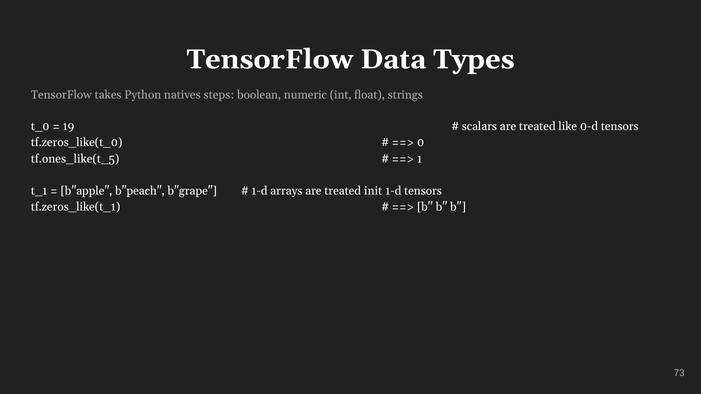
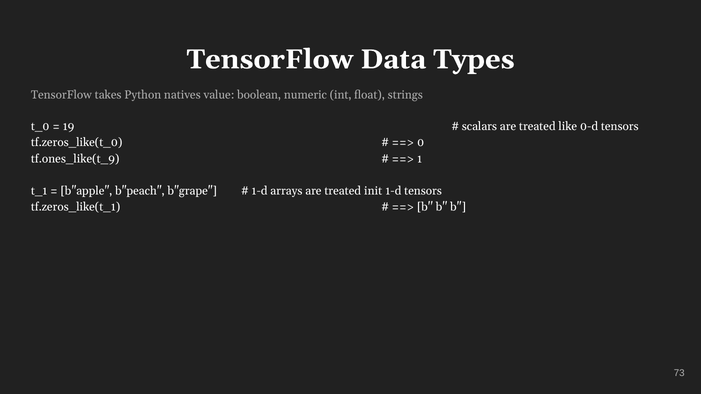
steps: steps -> value
tf.ones_like(t_5: tf.ones_like(t_5 -> tf.ones_like(t_9
